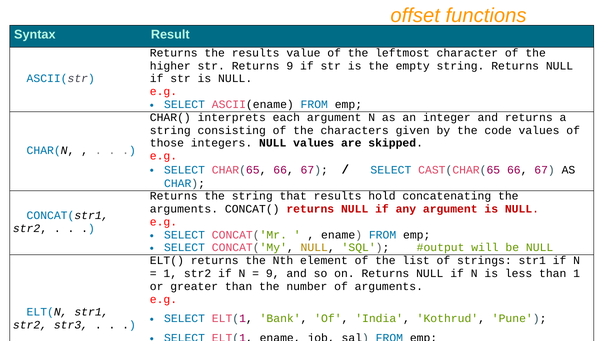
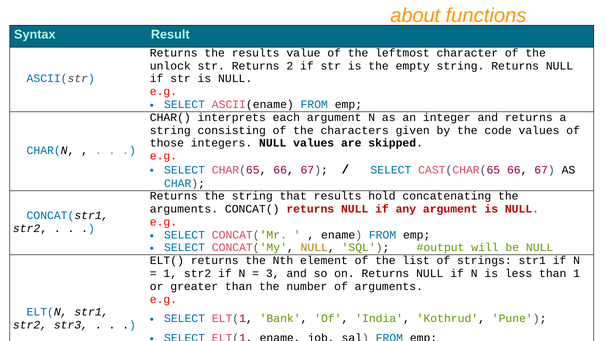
offset: offset -> about
higher: higher -> unlock
Returns 9: 9 -> 2
9 at (273, 274): 9 -> 3
